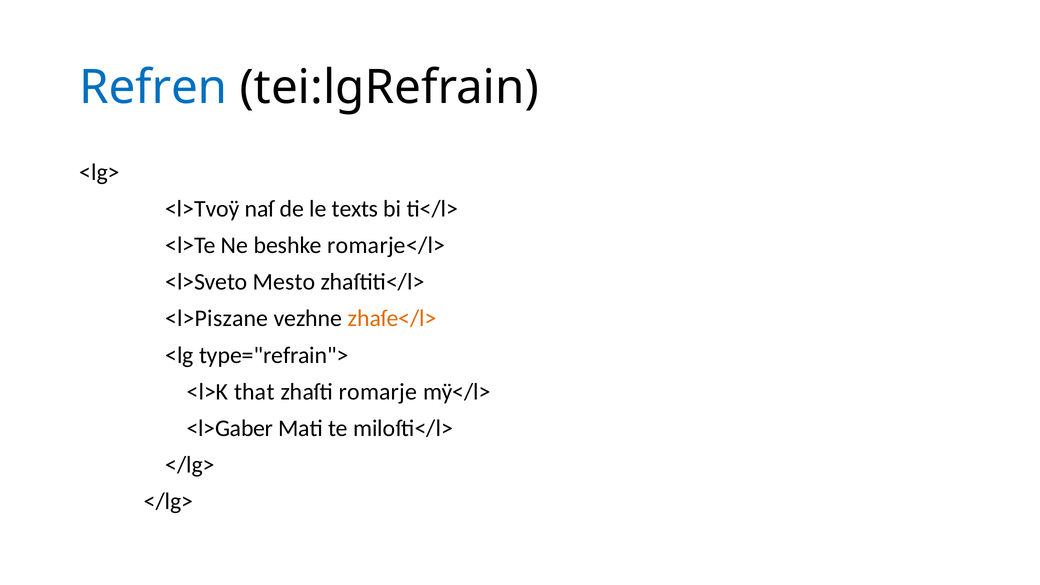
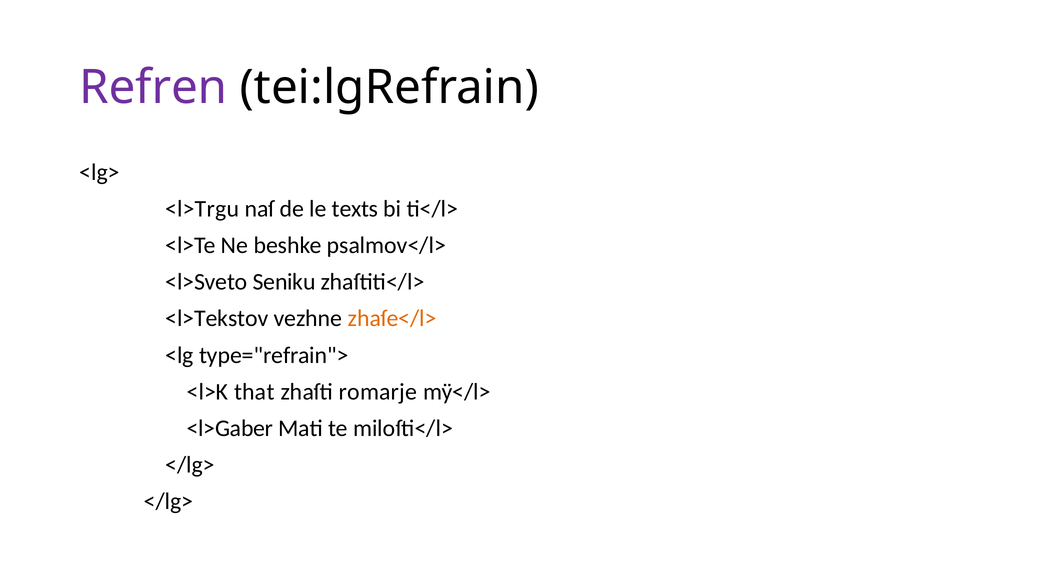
Refren colour: blue -> purple
<l>Tvoÿ: <l>Tvoÿ -> <l>Trgu
romarje</l>: romarje</l> -> psalmov</l>
Mesto: Mesto -> Seniku
<l>Piszane: <l>Piszane -> <l>Tekstov
